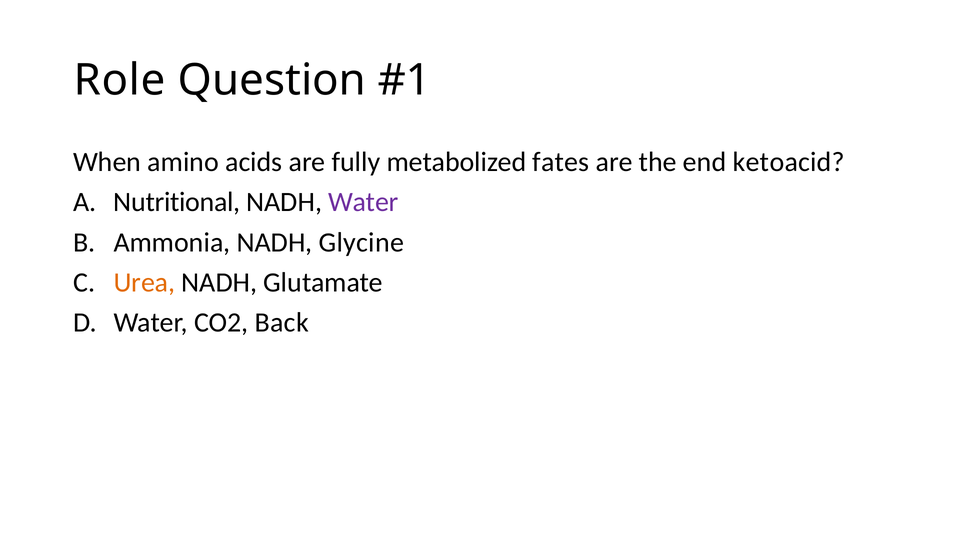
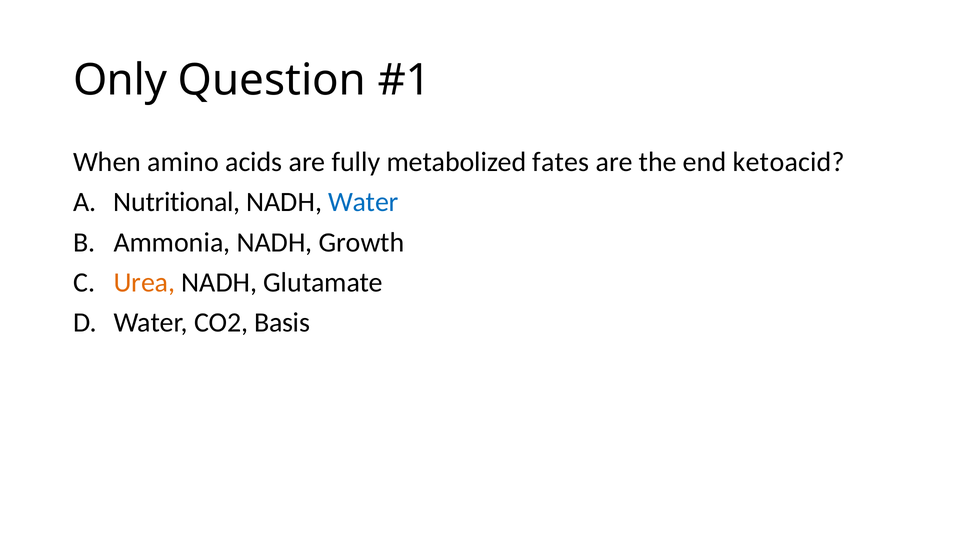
Role: Role -> Only
Water at (363, 202) colour: purple -> blue
Glycine: Glycine -> Growth
Back: Back -> Basis
